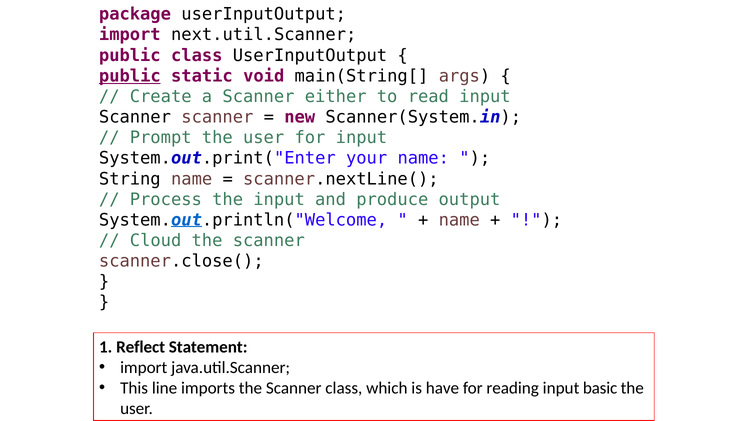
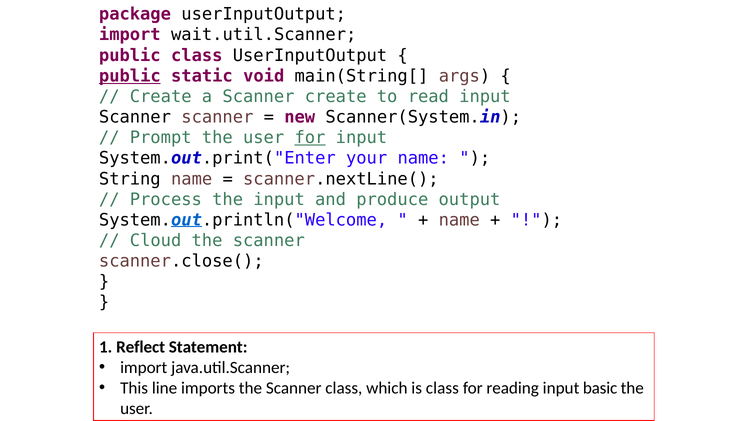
next.util.Scanner: next.util.Scanner -> wait.util.Scanner
Scanner either: either -> create
for at (310, 138) underline: none -> present
is have: have -> class
